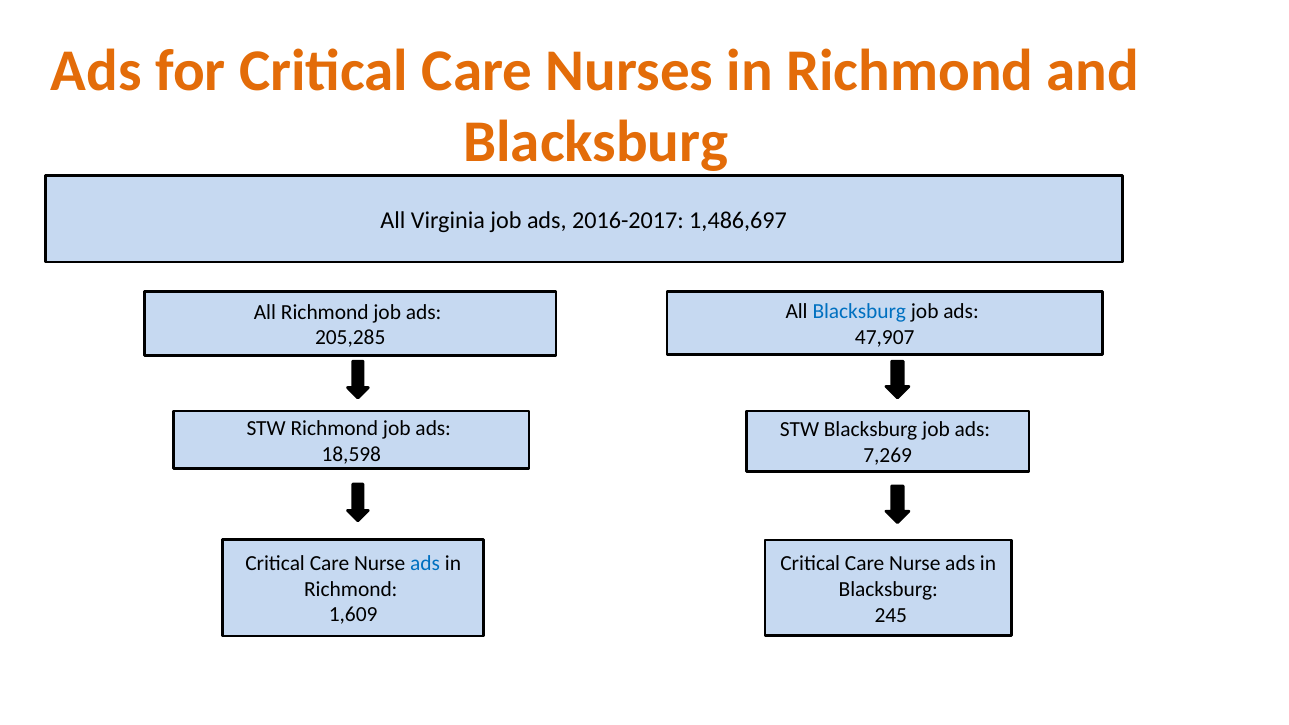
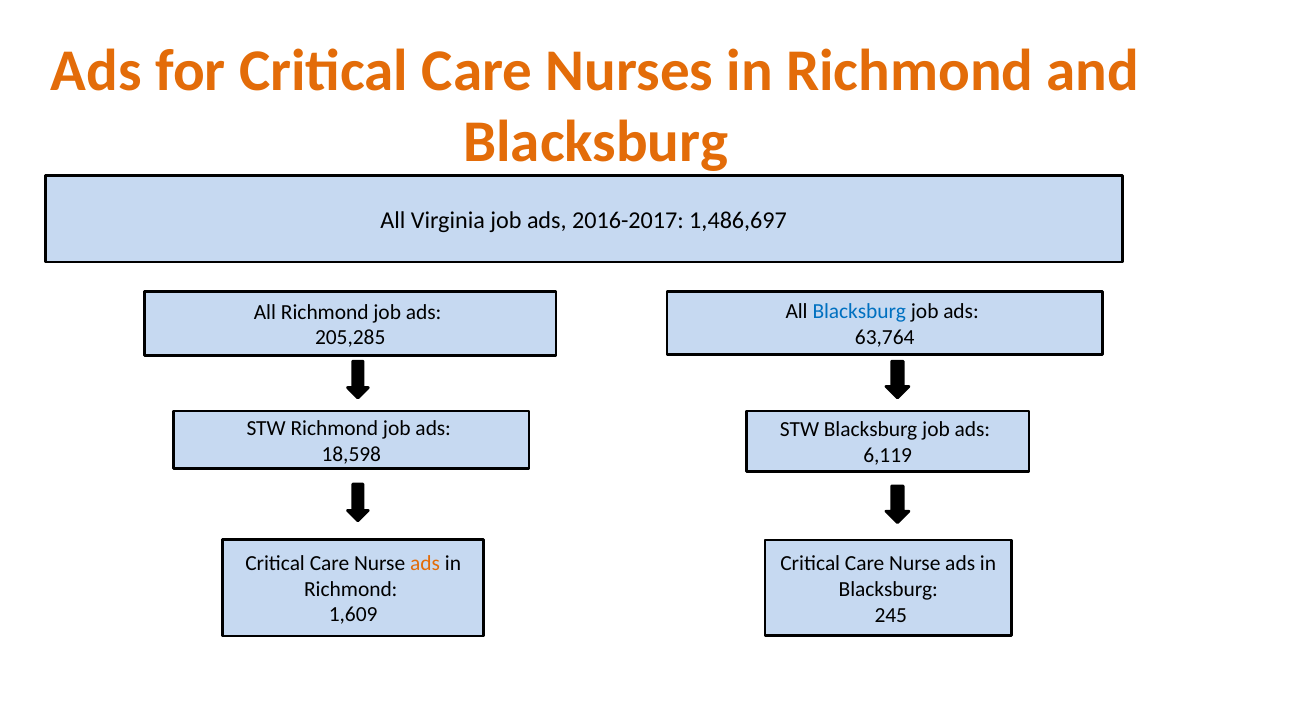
47,907: 47,907 -> 63,764
7,269: 7,269 -> 6,119
ads at (425, 563) colour: blue -> orange
